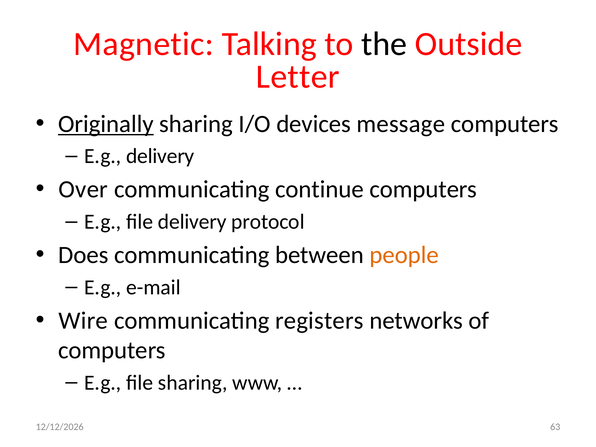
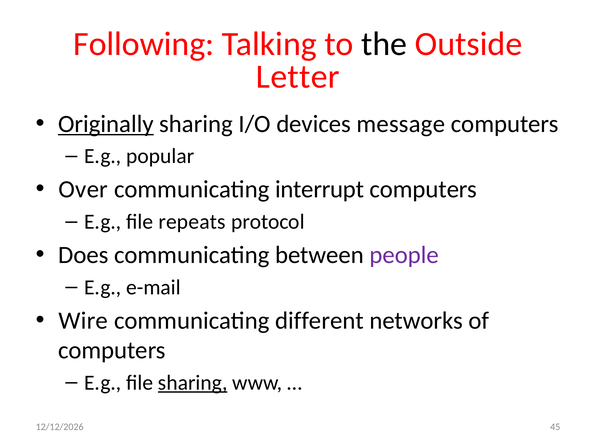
Magnetic: Magnetic -> Following
E.g delivery: delivery -> popular
continue: continue -> interrupt
file delivery: delivery -> repeats
people colour: orange -> purple
registers: registers -> different
sharing at (193, 383) underline: none -> present
63: 63 -> 45
